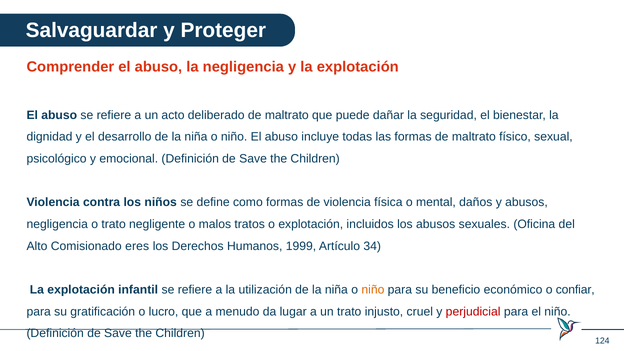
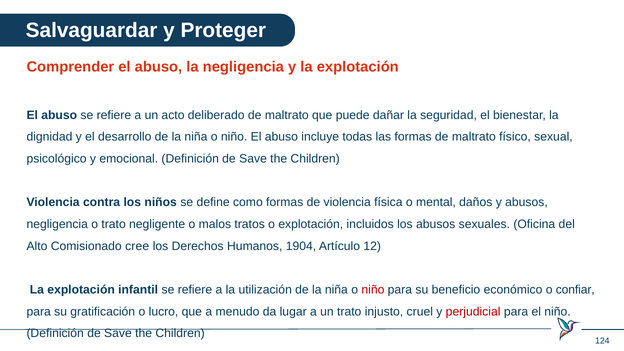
eres: eres -> cree
1999: 1999 -> 1904
34: 34 -> 12
niño at (373, 290) colour: orange -> red
